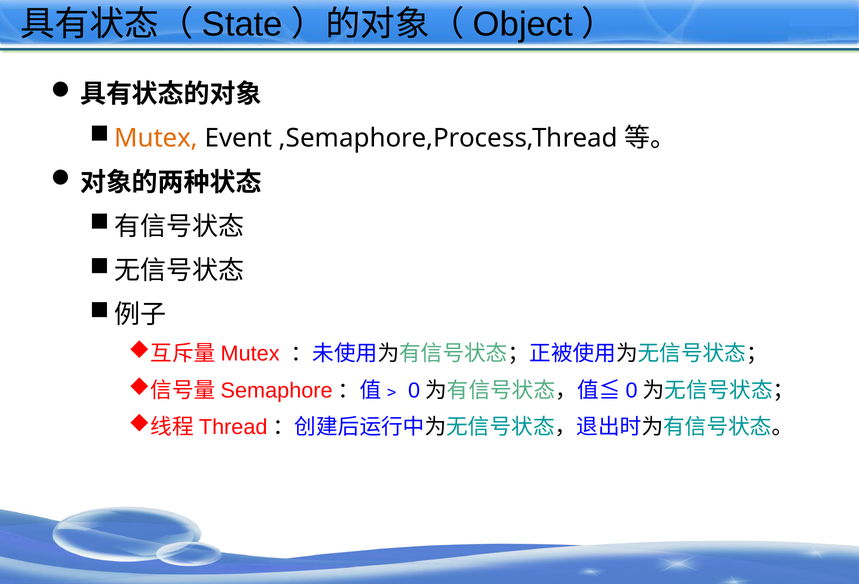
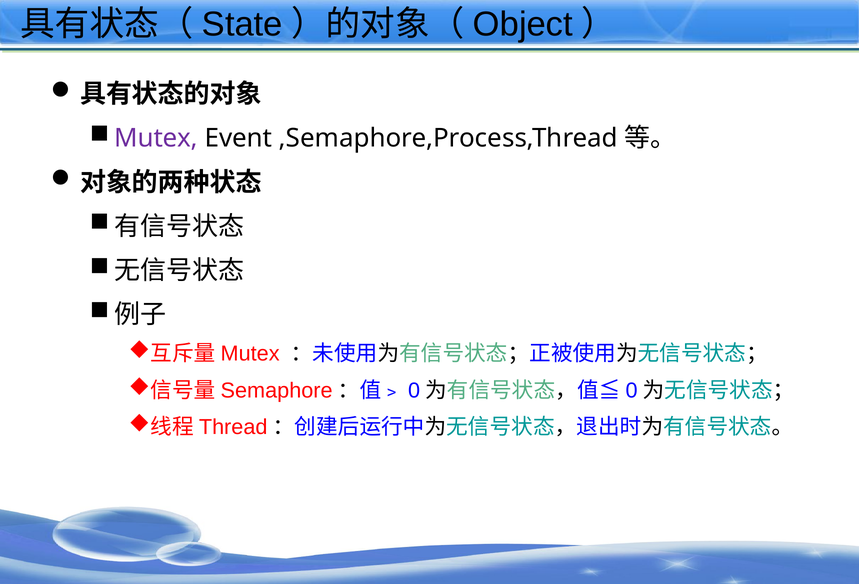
Mutex colour: orange -> purple
